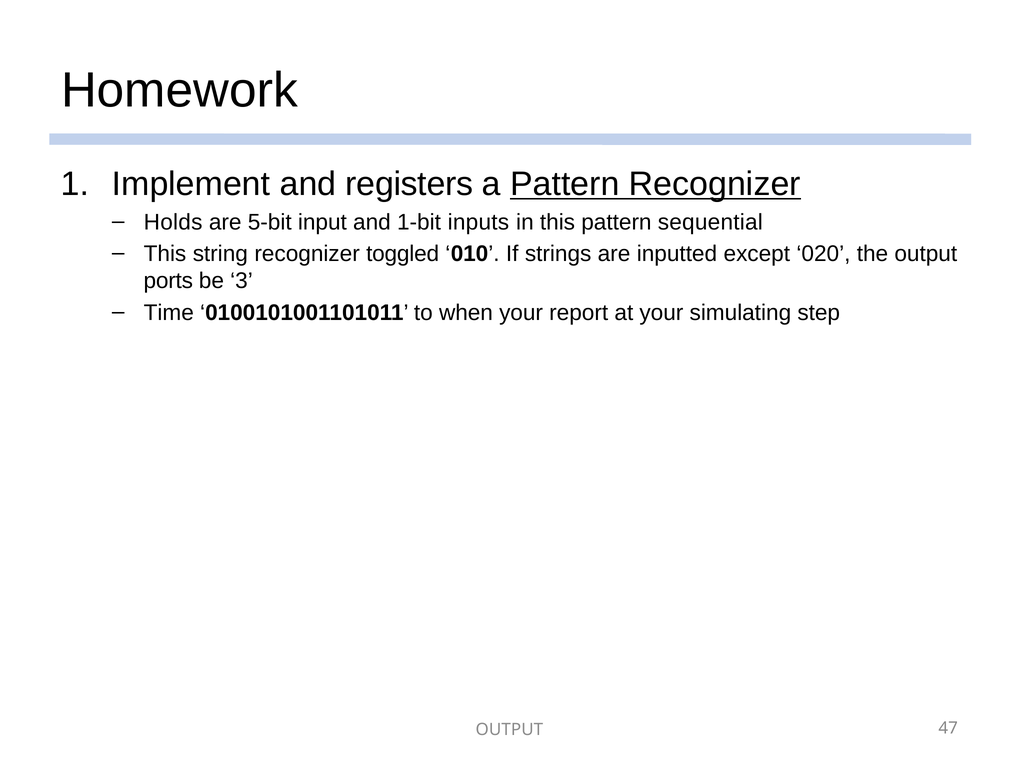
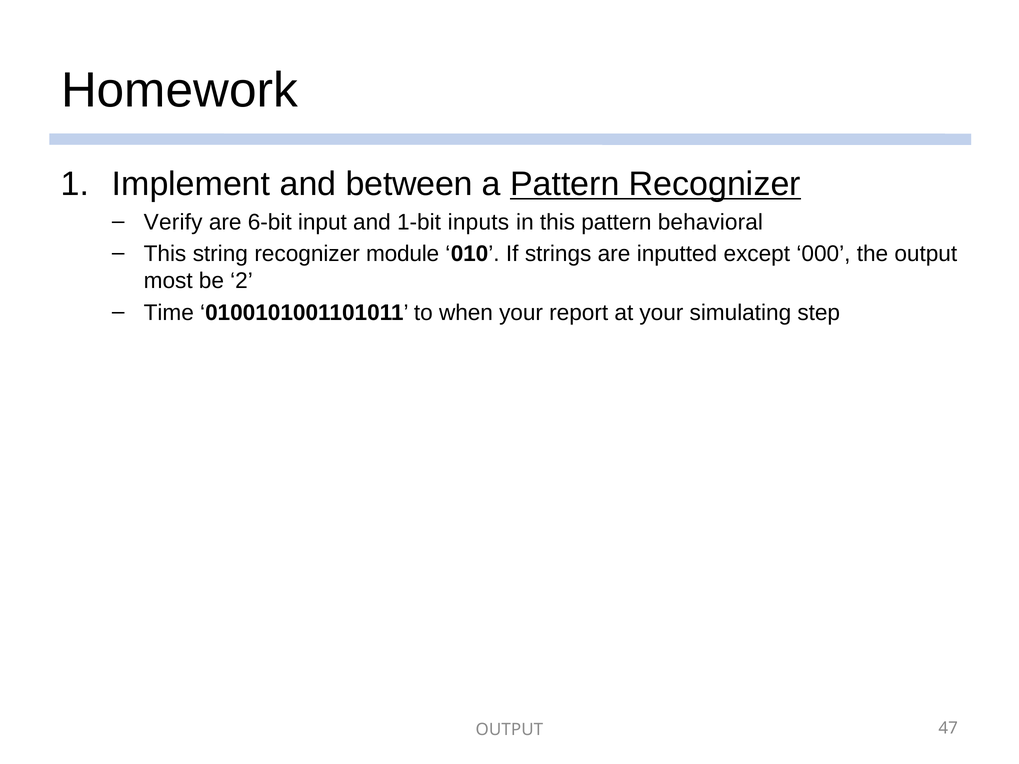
registers: registers -> between
Holds: Holds -> Verify
5-bit: 5-bit -> 6-bit
sequential: sequential -> behavioral
toggled: toggled -> module
020: 020 -> 000
ports: ports -> most
3: 3 -> 2
